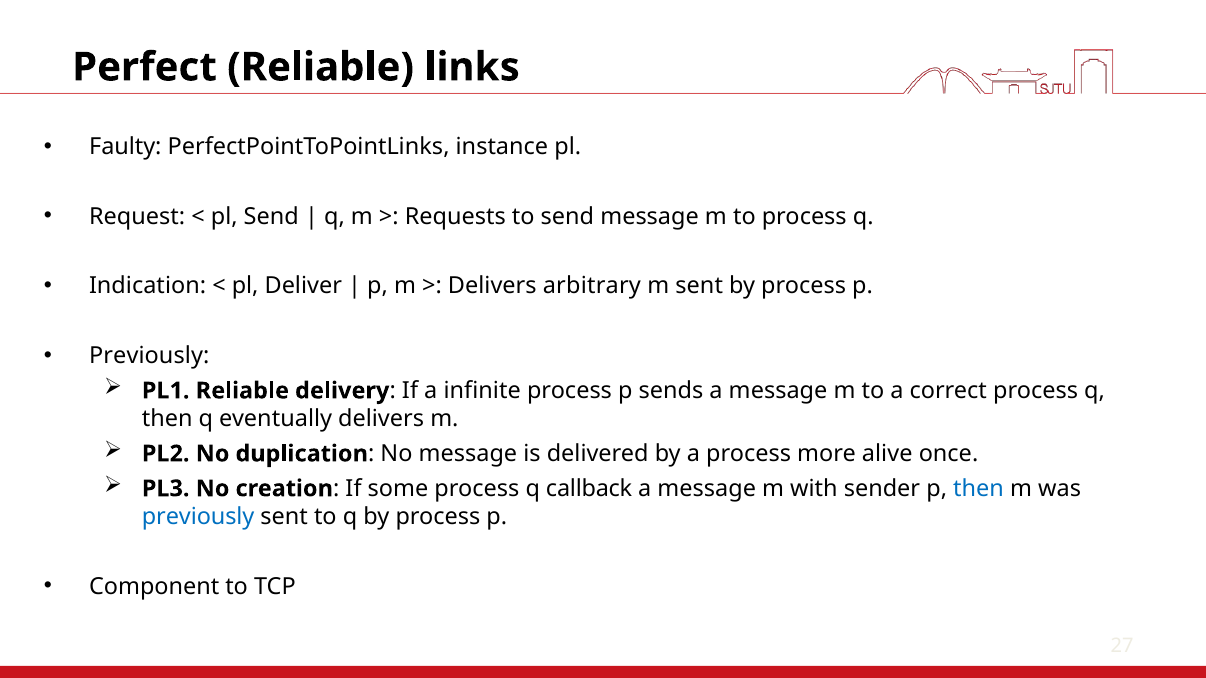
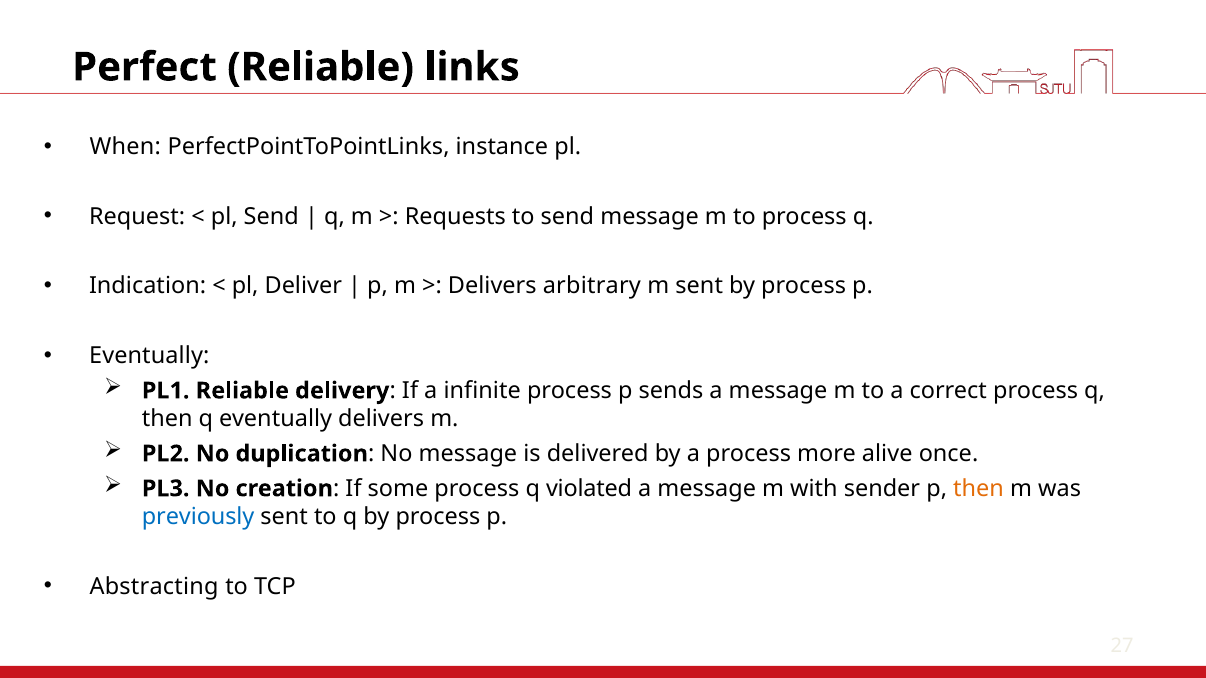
Faulty: Faulty -> When
Previously at (149, 356): Previously -> Eventually
callback: callback -> violated
then at (979, 489) colour: blue -> orange
Component: Component -> Abstracting
